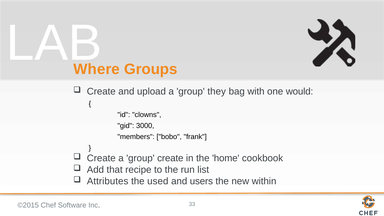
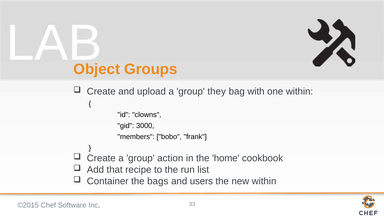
Where: Where -> Object
one would: would -> within
group create: create -> action
Attributes: Attributes -> Container
used: used -> bags
